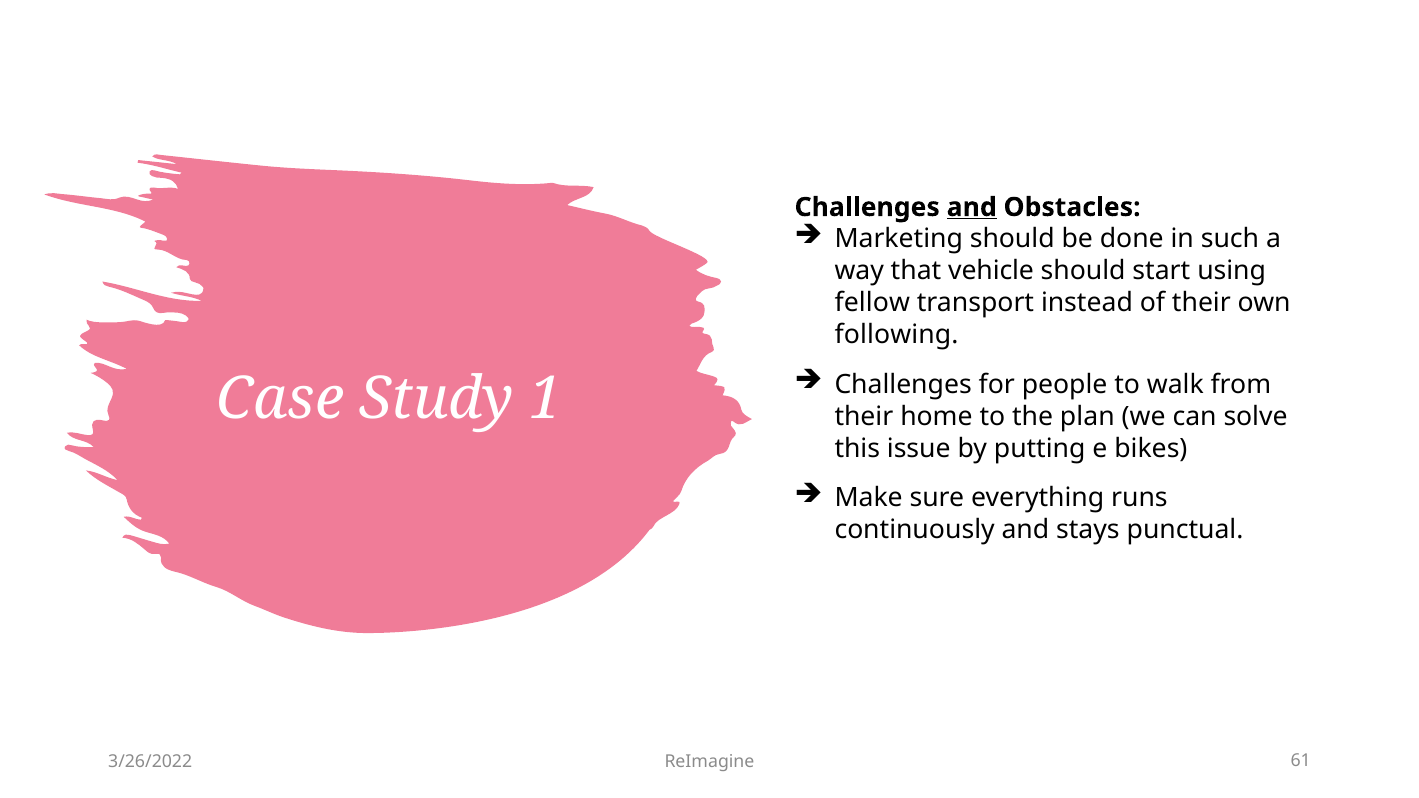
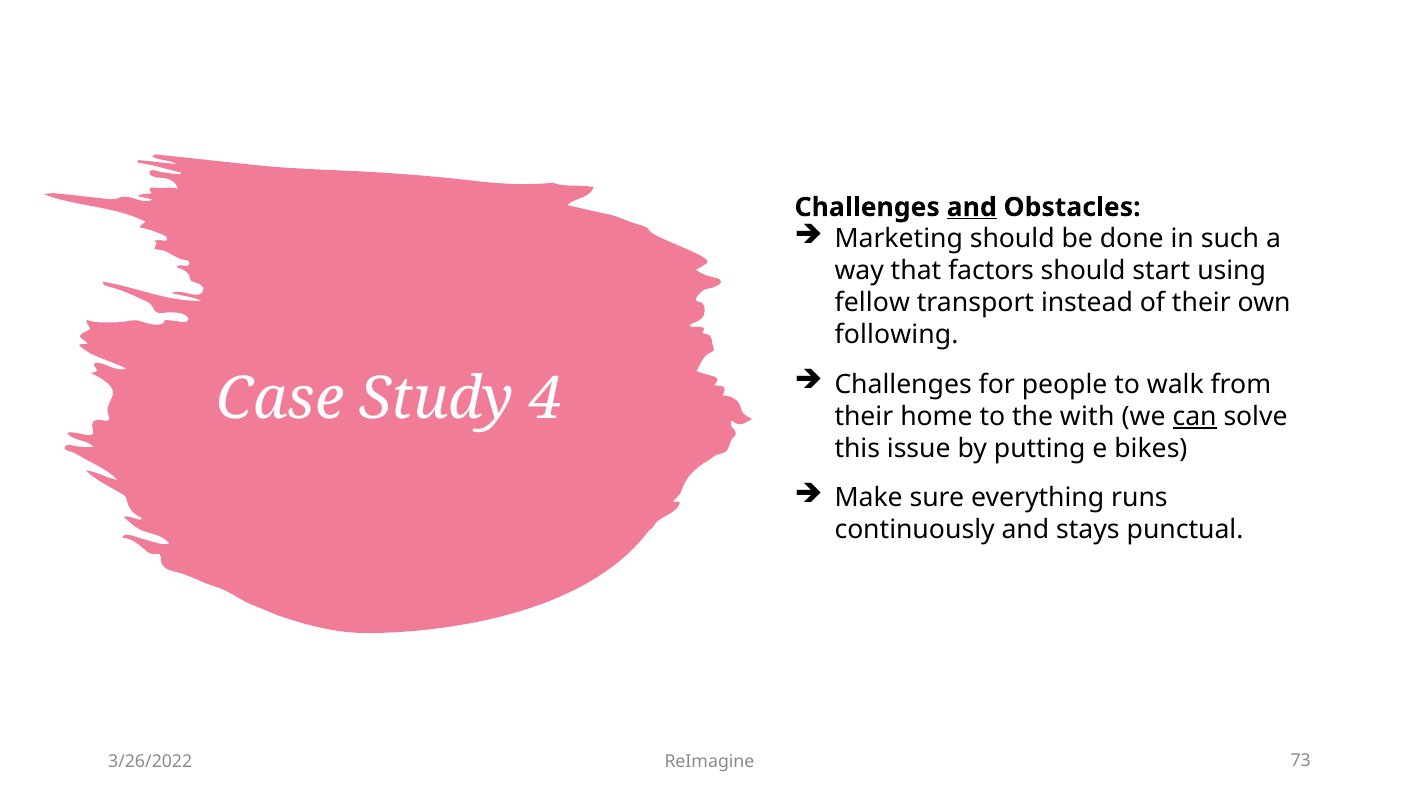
vehicle: vehicle -> factors
1: 1 -> 4
plan: plan -> with
can underline: none -> present
61: 61 -> 73
